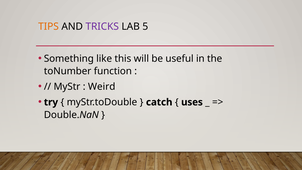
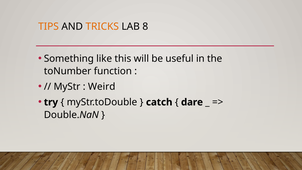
TRICKS colour: purple -> orange
5: 5 -> 8
uses: uses -> dare
